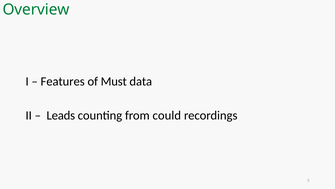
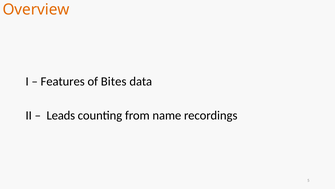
Overview colour: green -> orange
Must: Must -> Bites
could: could -> name
